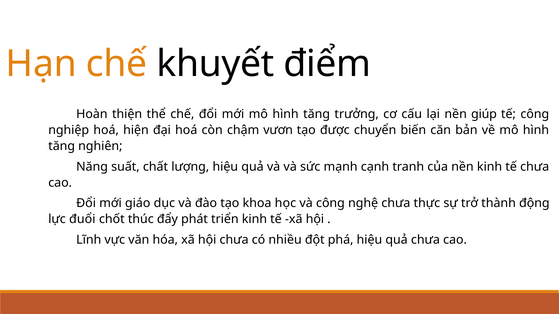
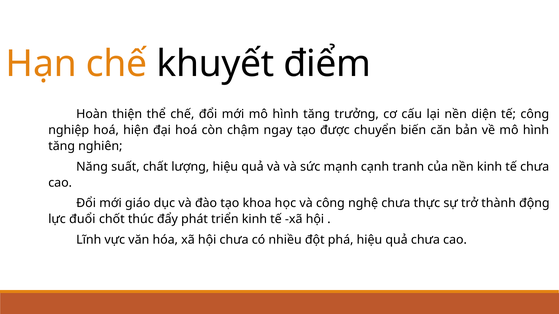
giúp: giúp -> diện
vươn: vươn -> ngay
